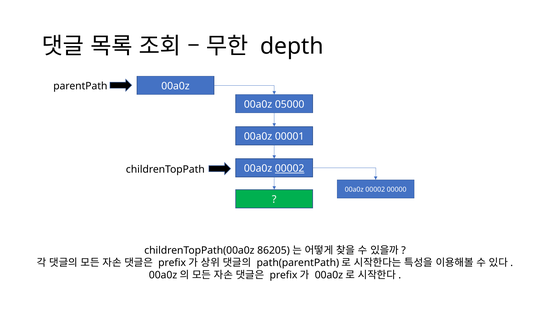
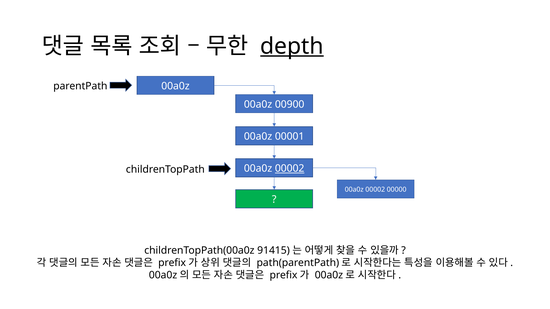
depth underline: none -> present
05000: 05000 -> 00900
86205: 86205 -> 91415
